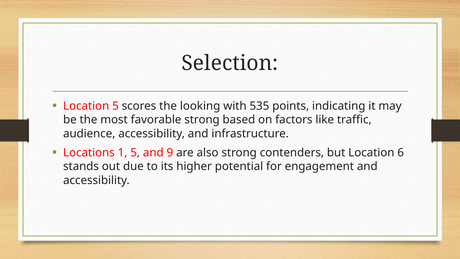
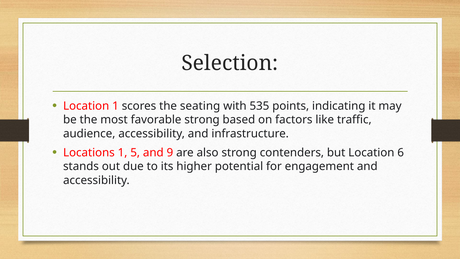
Location 5: 5 -> 1
looking: looking -> seating
